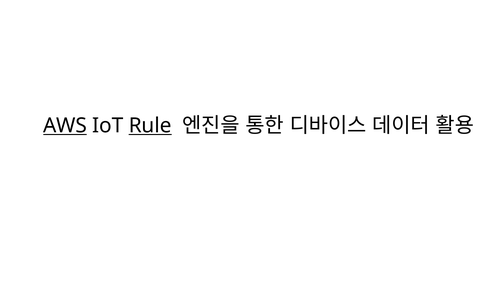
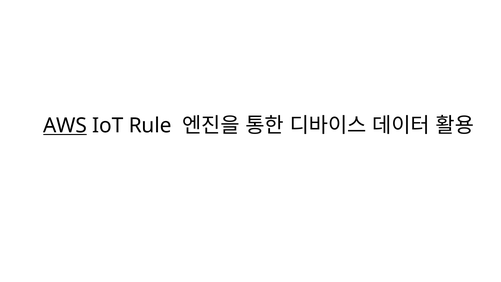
Rule underline: present -> none
